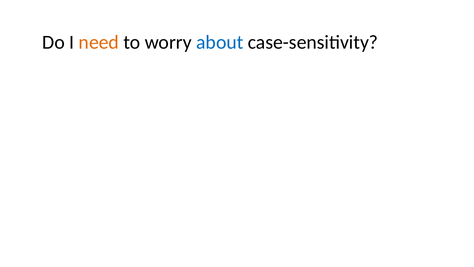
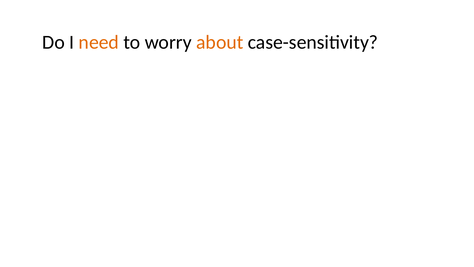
about colour: blue -> orange
